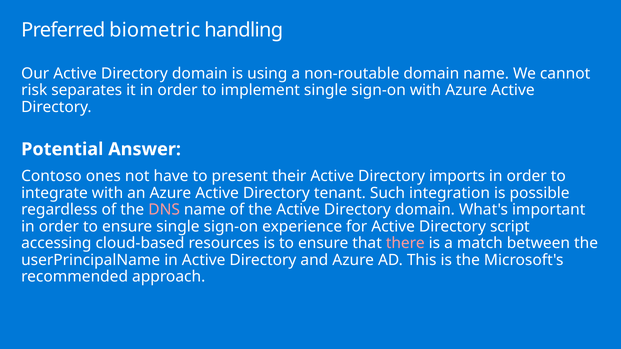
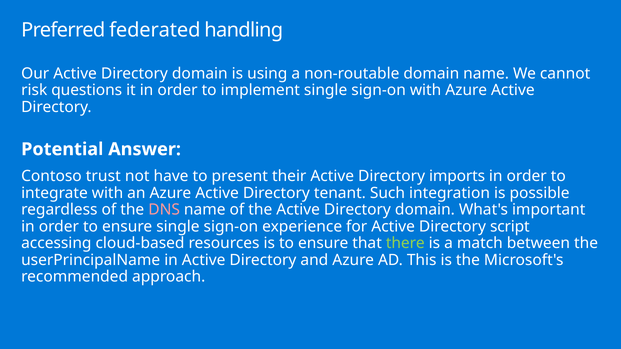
biometric: biometric -> federated
separates: separates -> questions
ones: ones -> trust
there colour: pink -> light green
